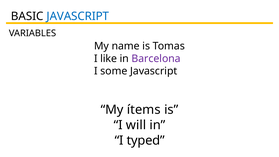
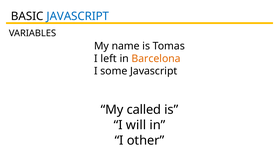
like: like -> left
Barcelona colour: purple -> orange
ítems: ítems -> called
typed: typed -> other
